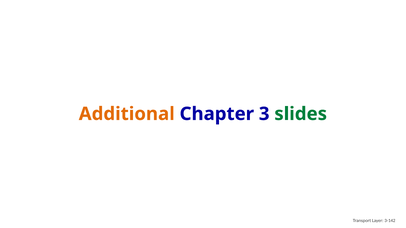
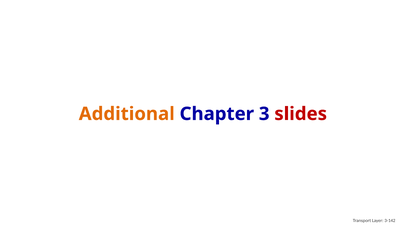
slides colour: green -> red
